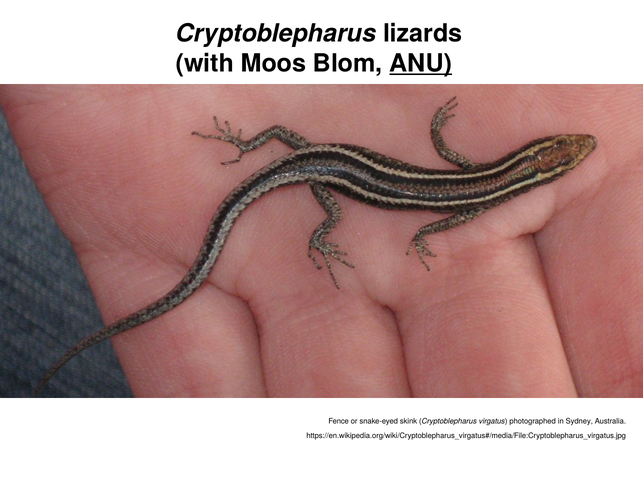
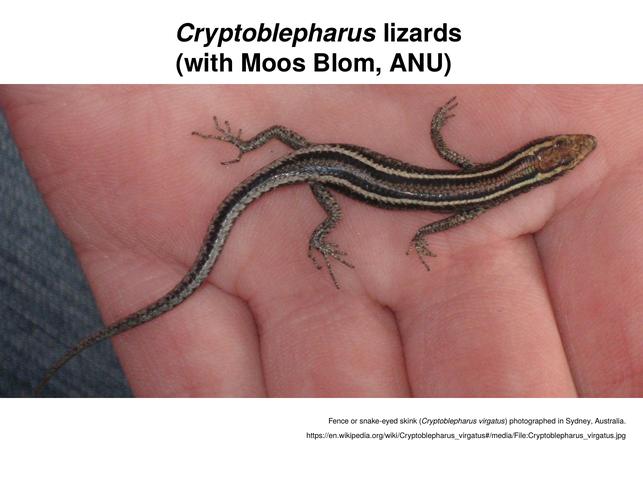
ANU underline: present -> none
